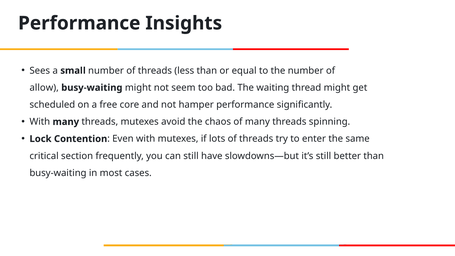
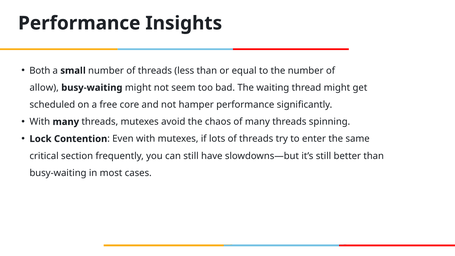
Sees: Sees -> Both
